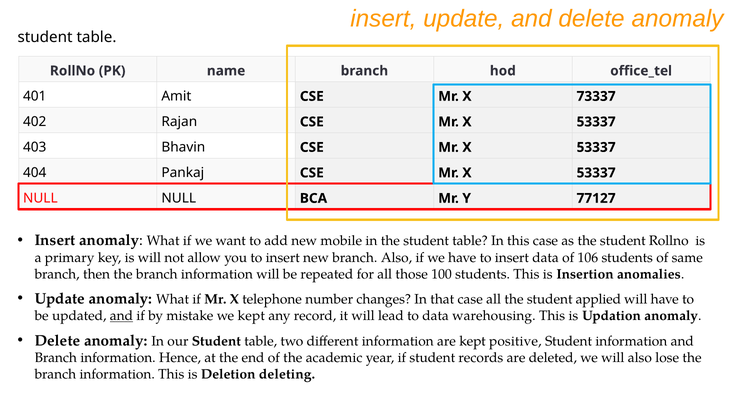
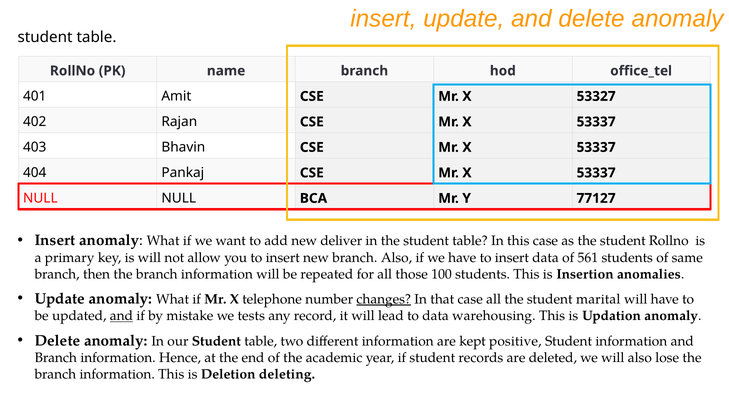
73337: 73337 -> 53327
mobile: mobile -> deliver
106: 106 -> 561
changes underline: none -> present
applied: applied -> marital
we kept: kept -> tests
